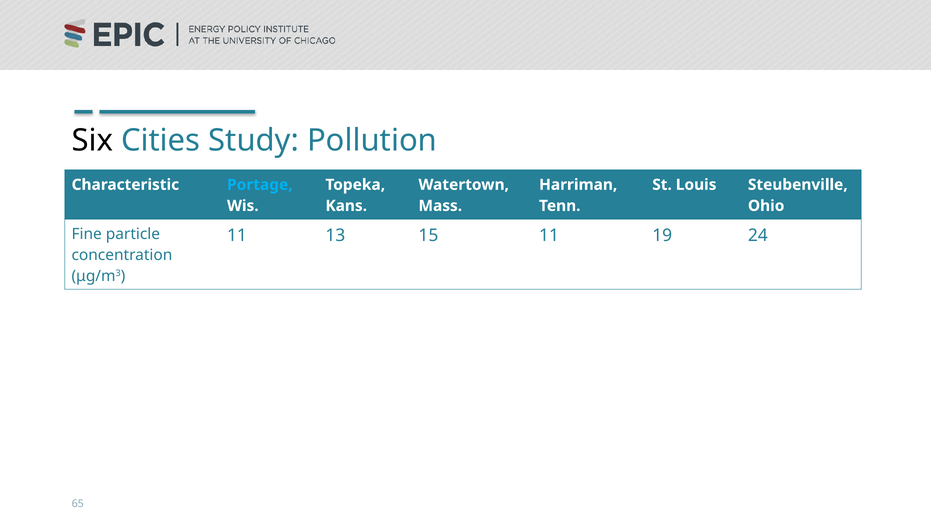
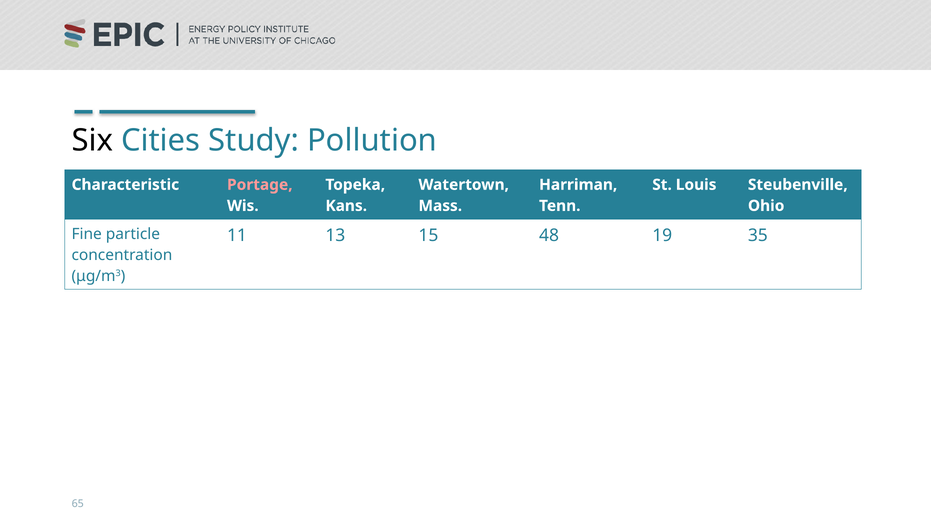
Portage colour: light blue -> pink
15 11: 11 -> 48
24: 24 -> 35
